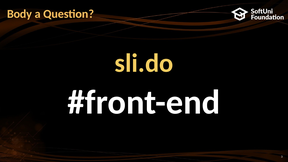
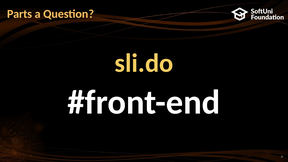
Body: Body -> Parts
